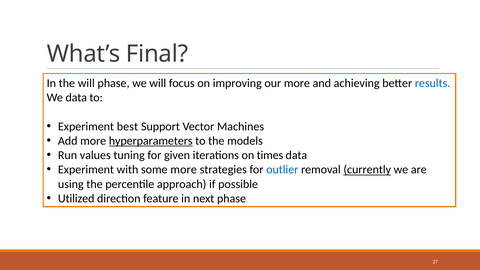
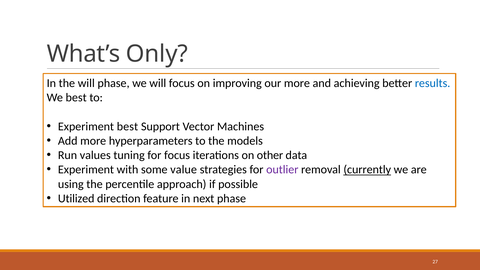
Final: Final -> Only
We data: data -> best
hyperparameters underline: present -> none
for given: given -> focus
times: times -> other
some more: more -> value
outlier colour: blue -> purple
